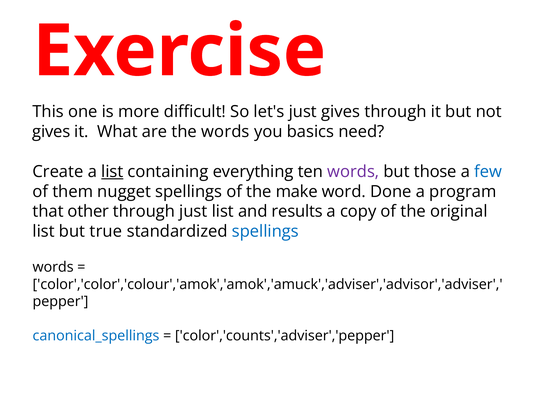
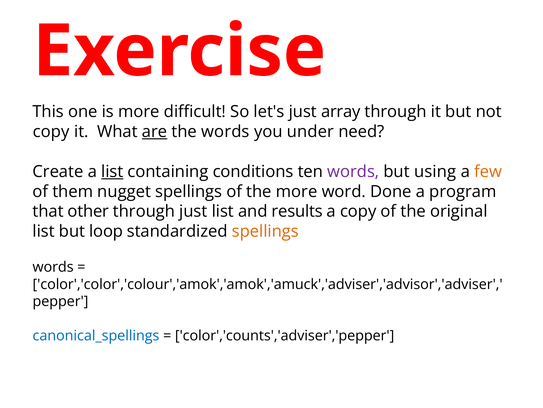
gives at (341, 112): gives -> array
gives at (51, 131): gives -> copy
are underline: none -> present
basics: basics -> under
everything: everything -> conditions
those: those -> using
few colour: blue -> orange
the make: make -> more
true: true -> loop
spellings at (265, 231) colour: blue -> orange
